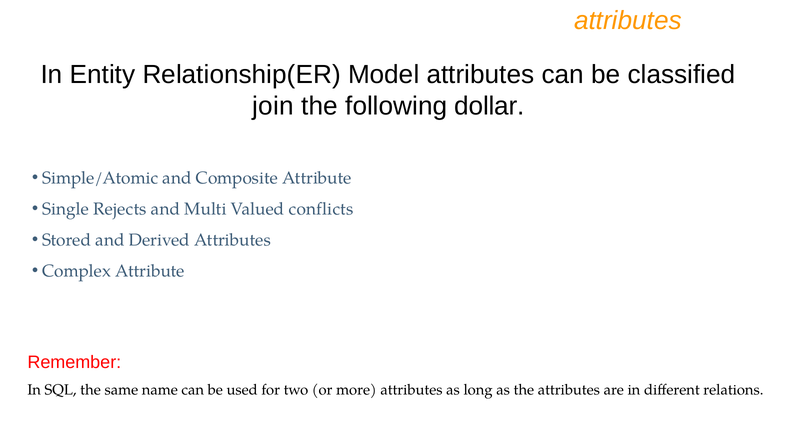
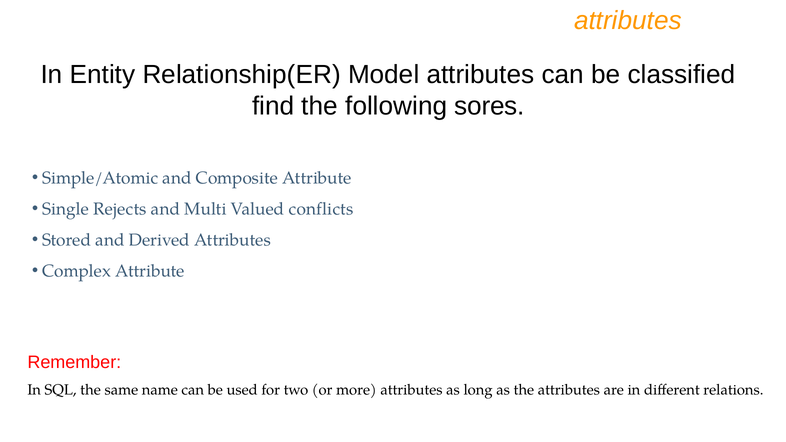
join: join -> find
dollar: dollar -> sores
